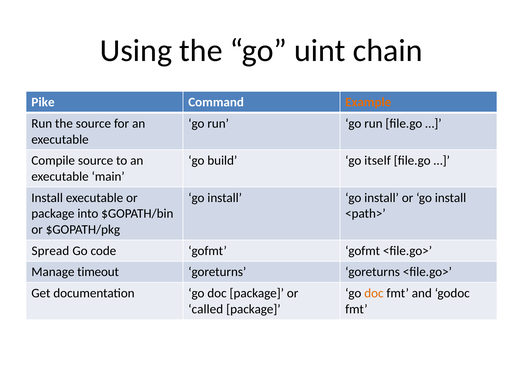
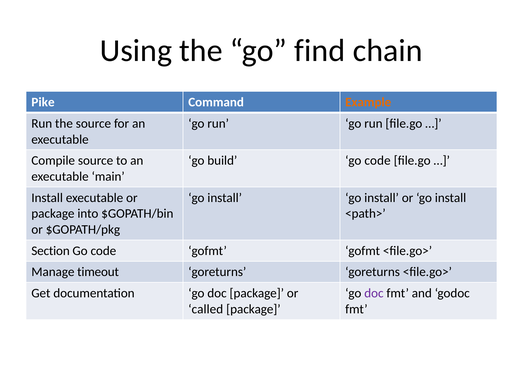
uint: uint -> find
build go itself: itself -> code
Spread: Spread -> Section
doc at (374, 293) colour: orange -> purple
